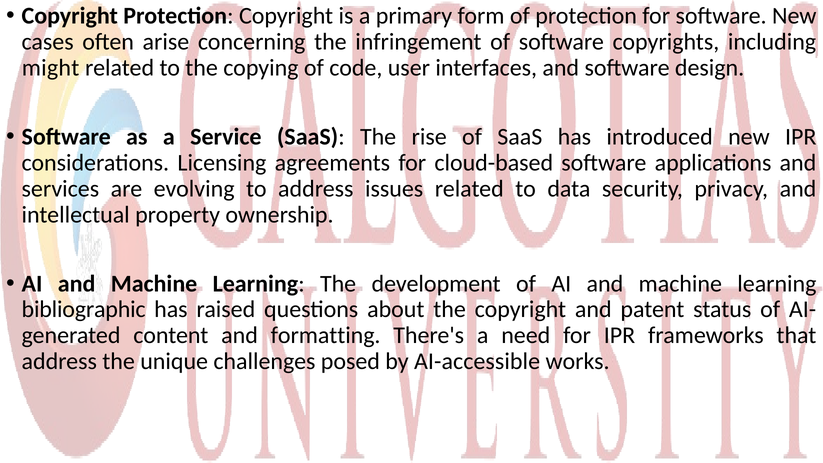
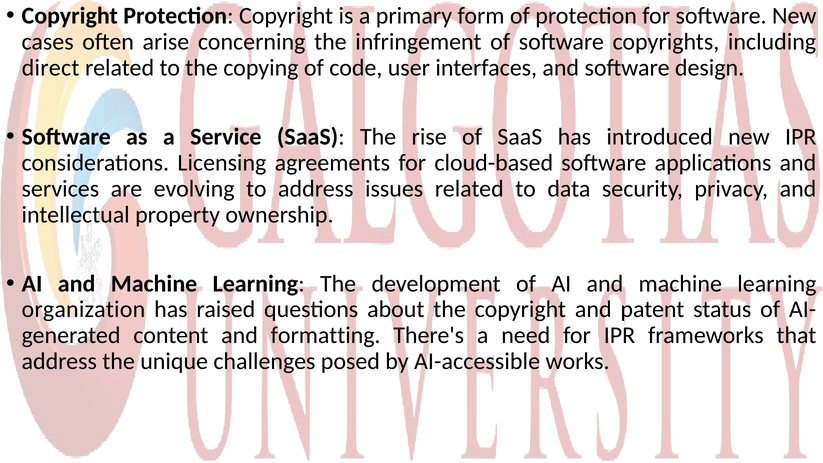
might: might -> direct
bibliographic: bibliographic -> organization
